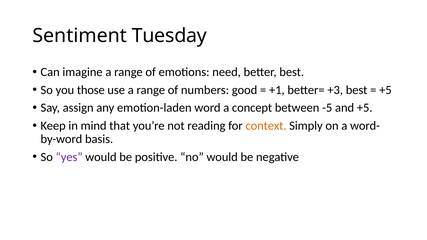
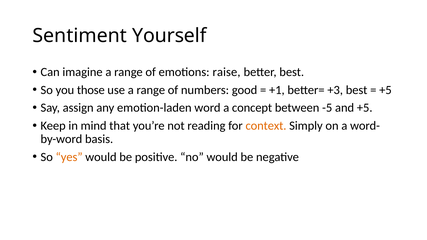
Tuesday: Tuesday -> Yourself
need: need -> raise
yes colour: purple -> orange
